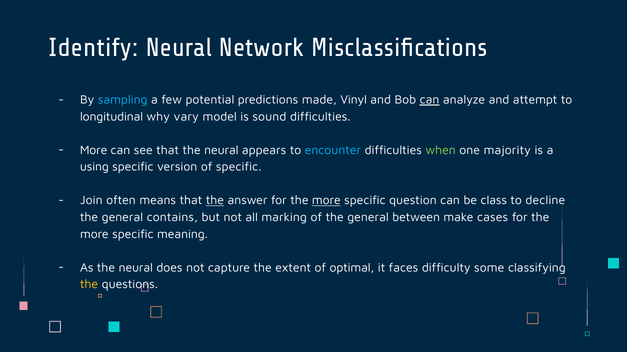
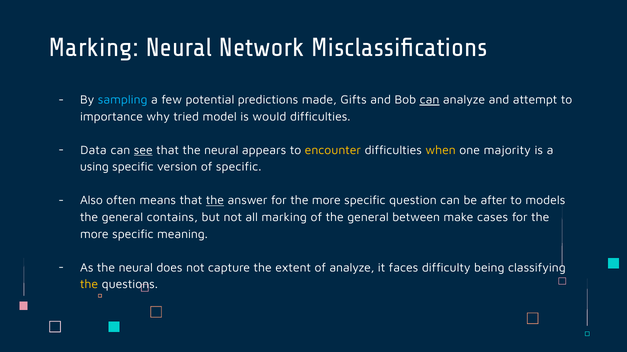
Identify at (94, 48): Identify -> Marking
Vinyl: Vinyl -> Gifts
longitudinal: longitudinal -> importance
vary: vary -> tried
sound: sound -> would
More at (94, 150): More -> Data
see underline: none -> present
encounter colour: light blue -> yellow
when colour: light green -> yellow
Join: Join -> Also
more at (326, 201) underline: present -> none
class: class -> after
decline: decline -> models
of optimal: optimal -> analyze
some: some -> being
